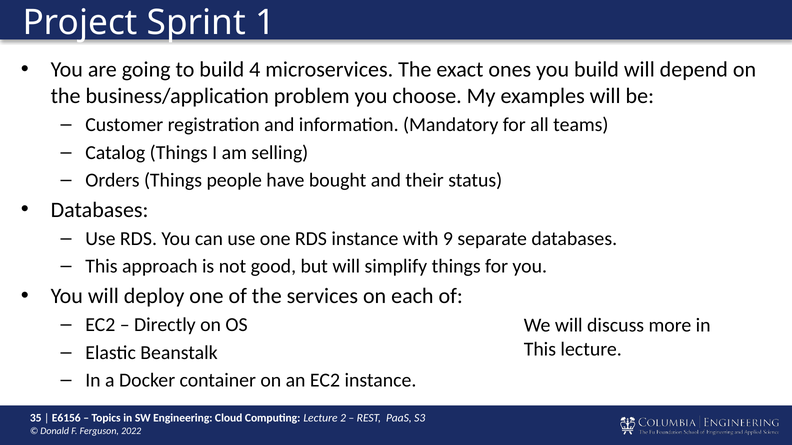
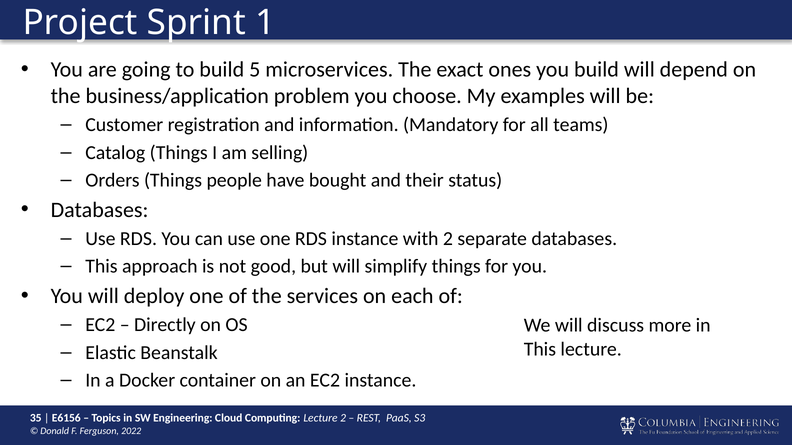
4: 4 -> 5
with 9: 9 -> 2
